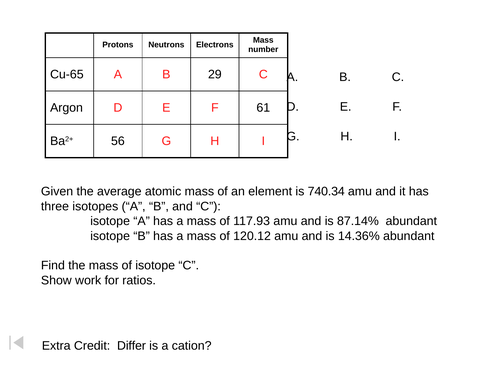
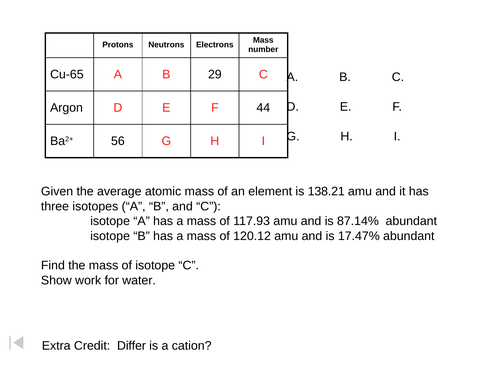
61: 61 -> 44
740.34: 740.34 -> 138.21
14.36%: 14.36% -> 17.47%
ratios: ratios -> water
